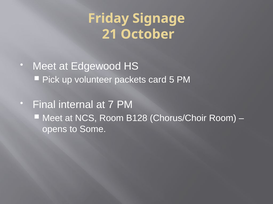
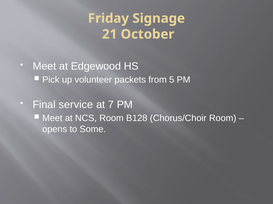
card: card -> from
internal: internal -> service
